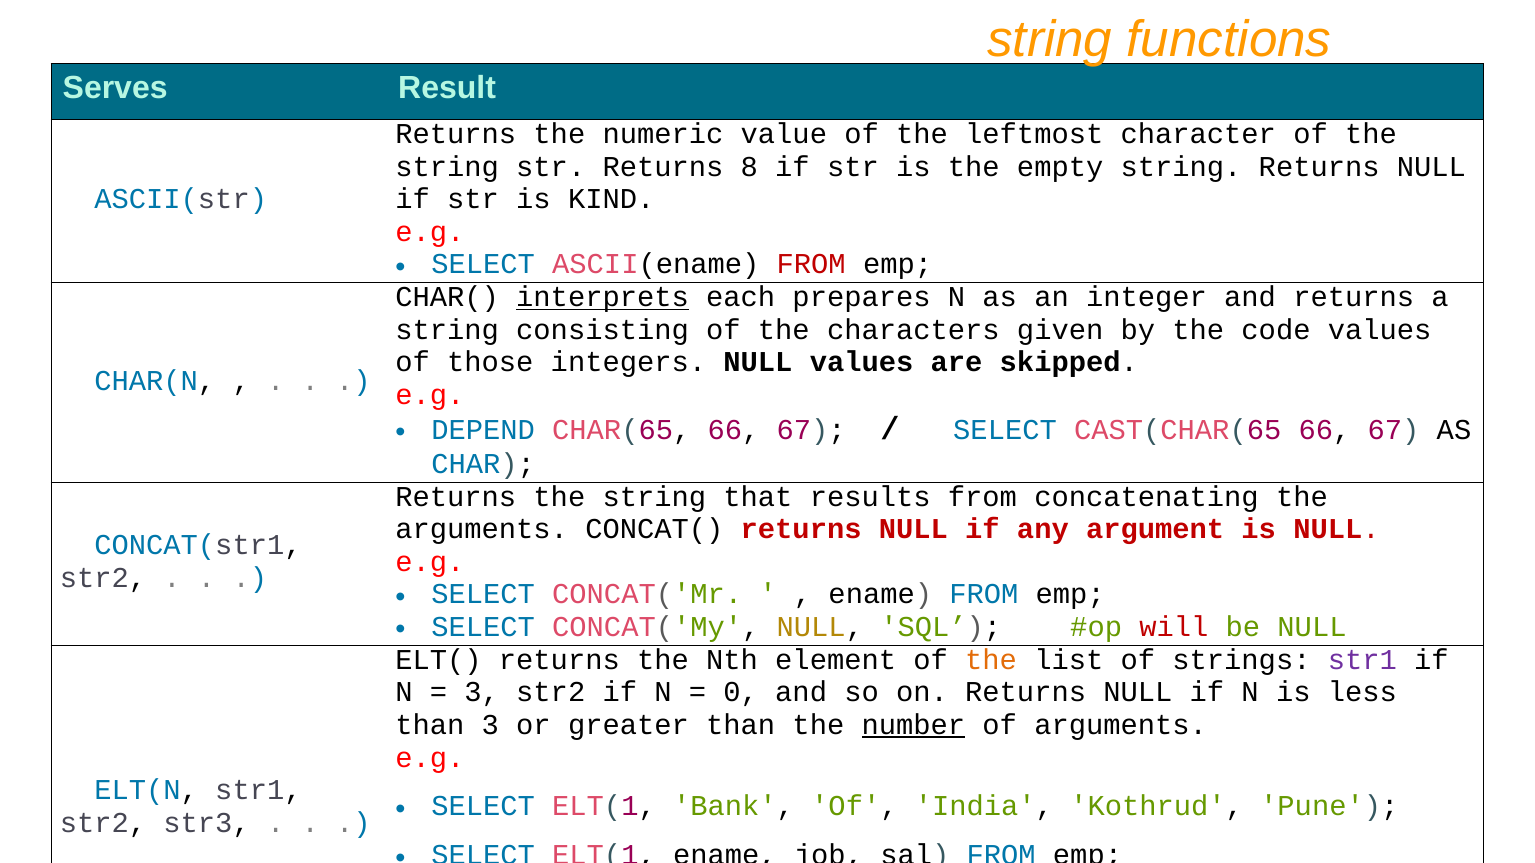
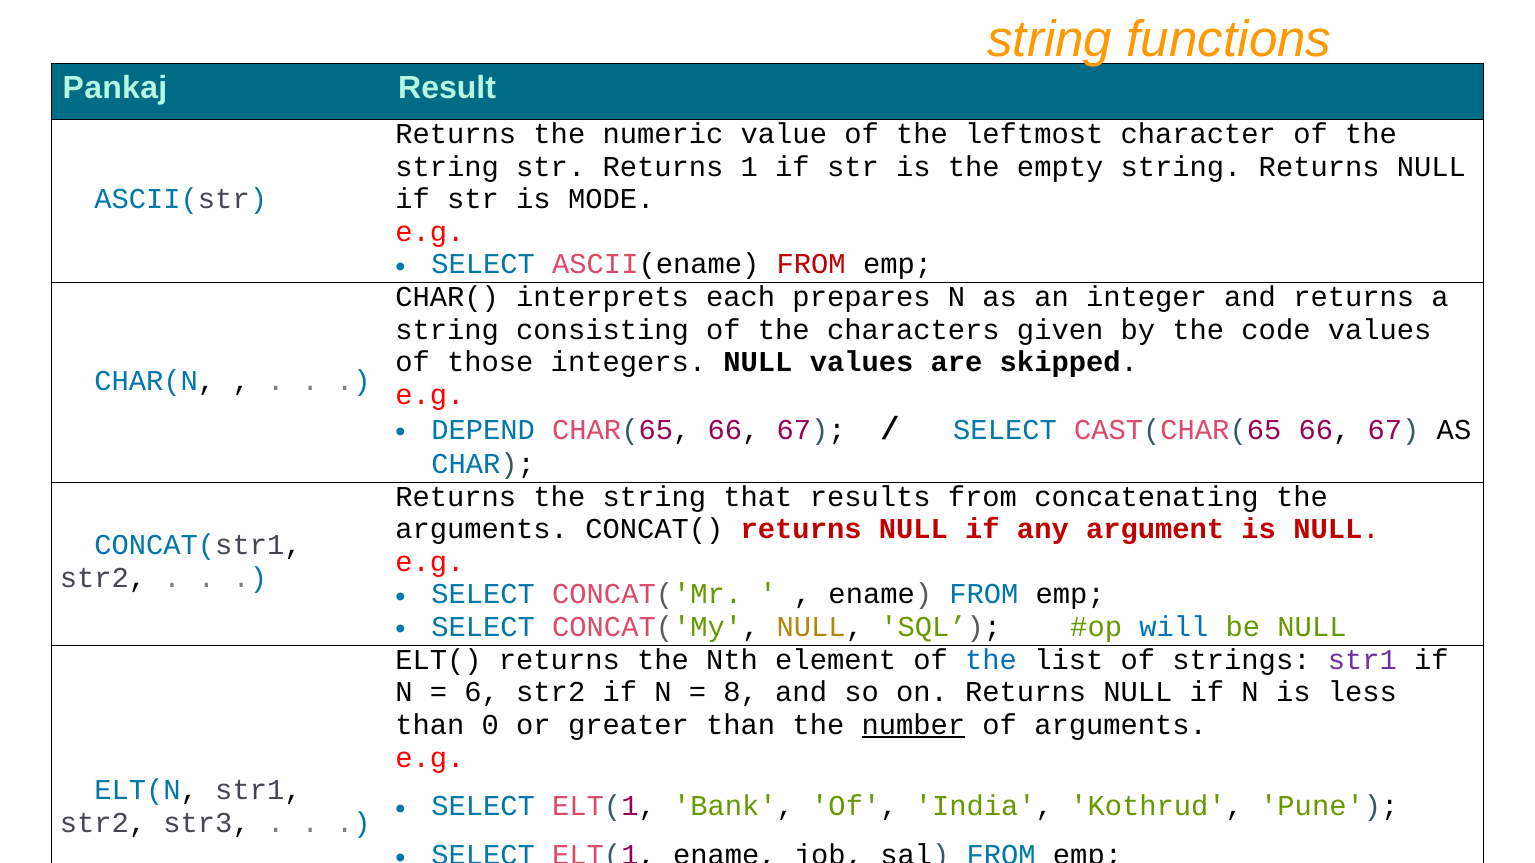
Serves: Serves -> Pankaj
8: 8 -> 1
KIND: KIND -> MODE
interprets underline: present -> none
will colour: red -> blue
the at (991, 660) colour: orange -> blue
3 at (482, 693): 3 -> 6
0: 0 -> 8
than 3: 3 -> 0
